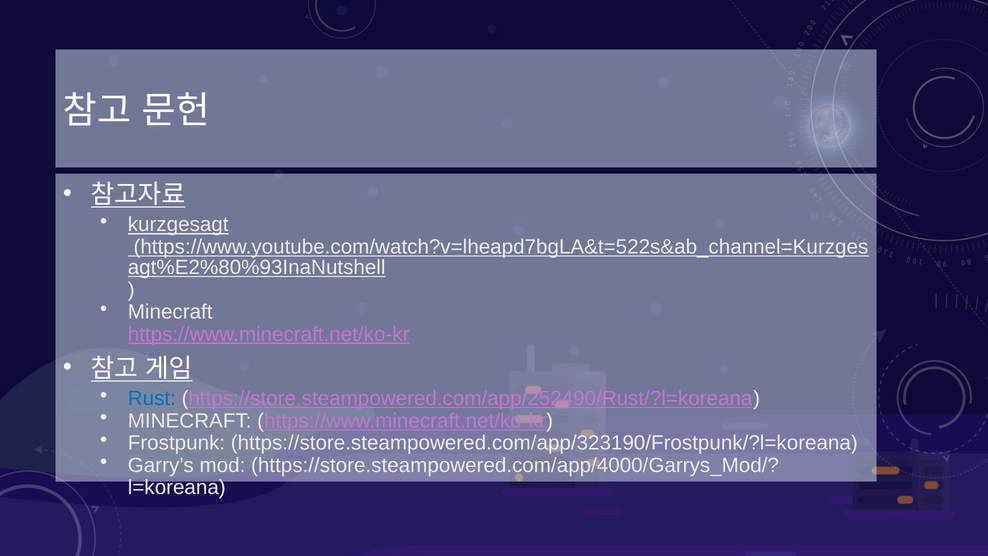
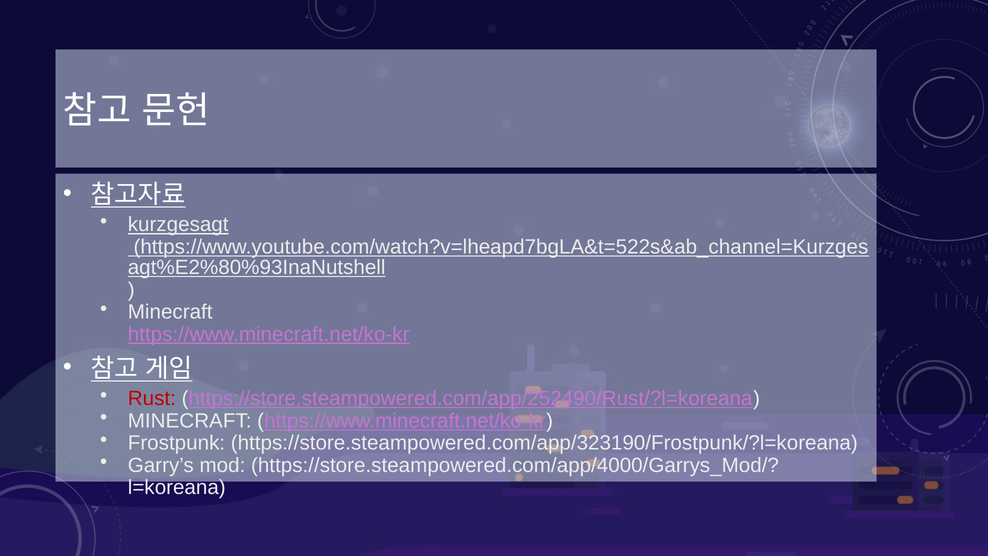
Rust colour: blue -> red
